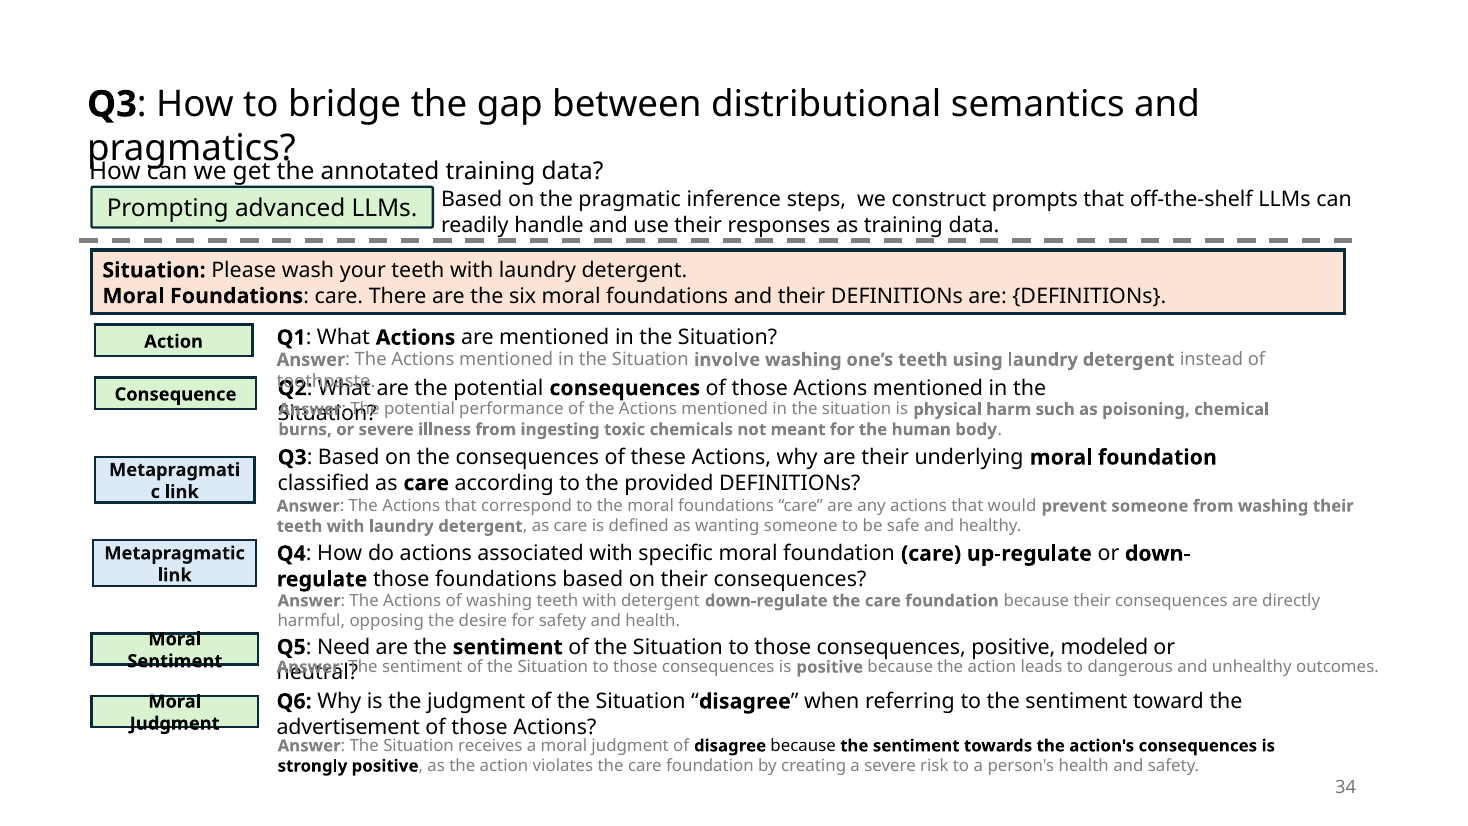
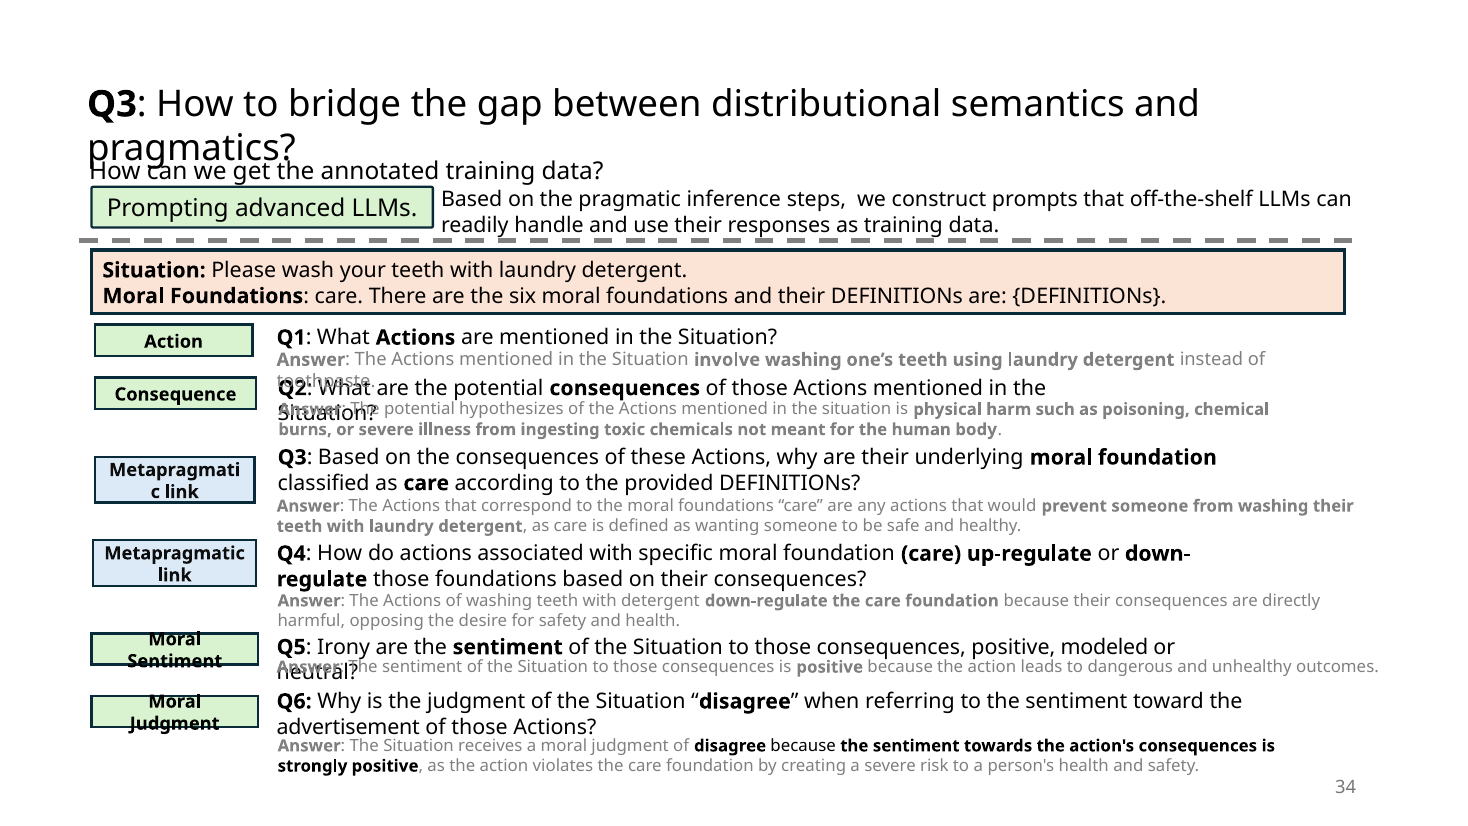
performance: performance -> hypothesizes
Need: Need -> Irony
